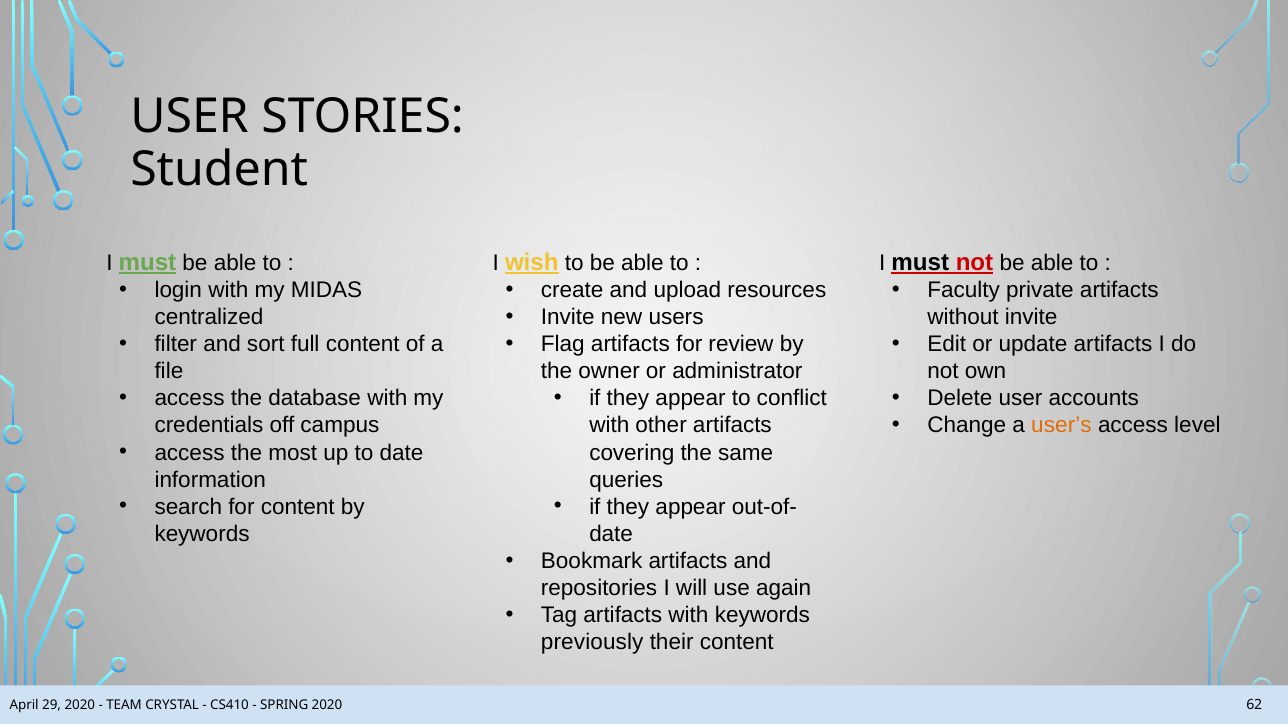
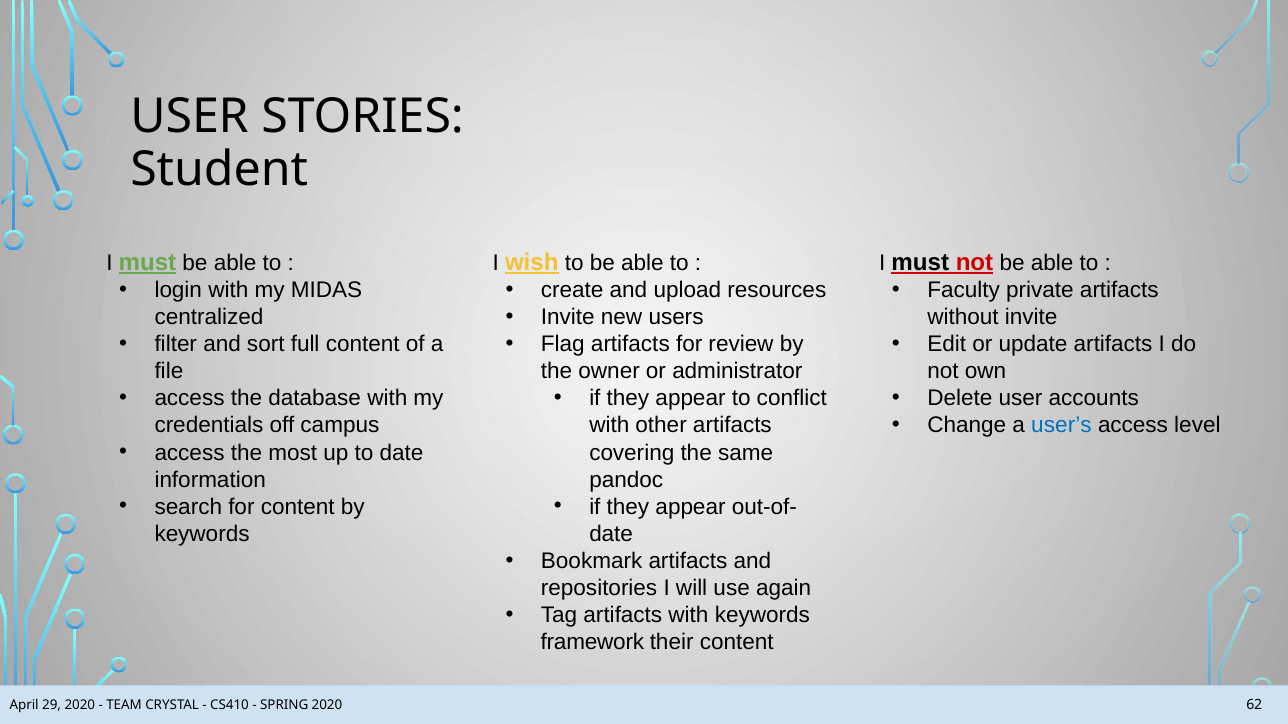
user’s colour: orange -> blue
queries: queries -> pandoc
previously: previously -> framework
